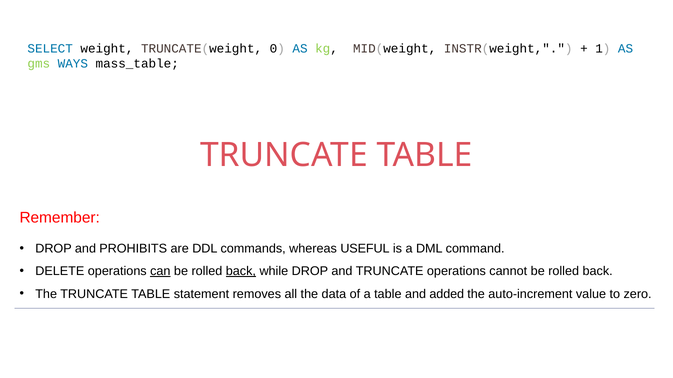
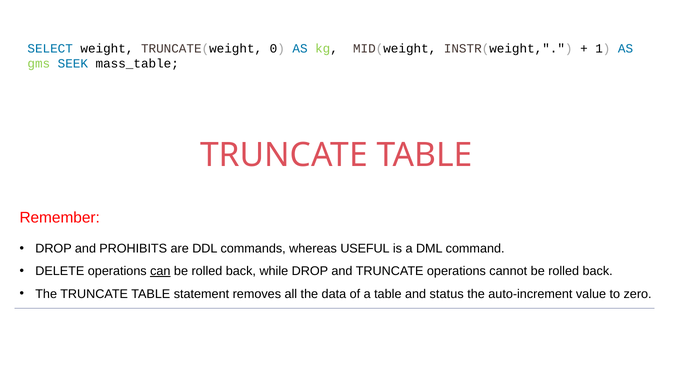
WAYS: WAYS -> SEEK
back at (241, 272) underline: present -> none
added: added -> status
